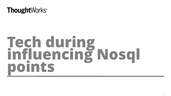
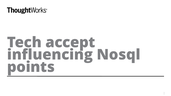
during: during -> accept
